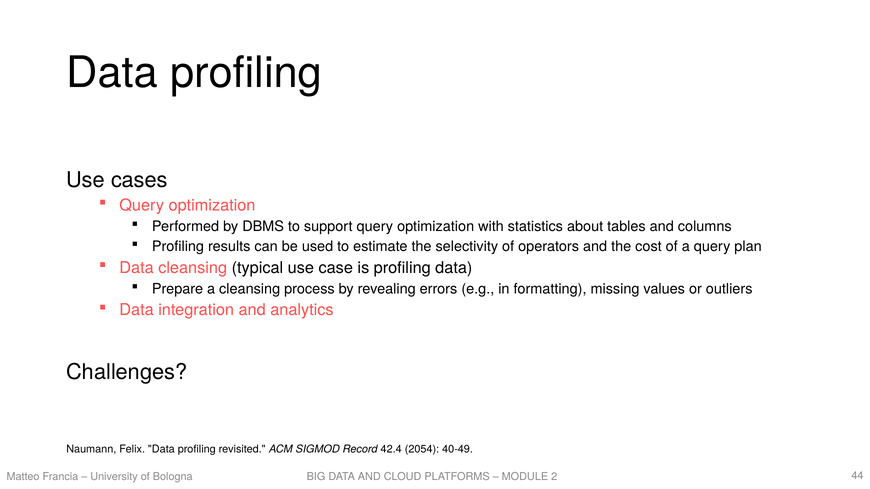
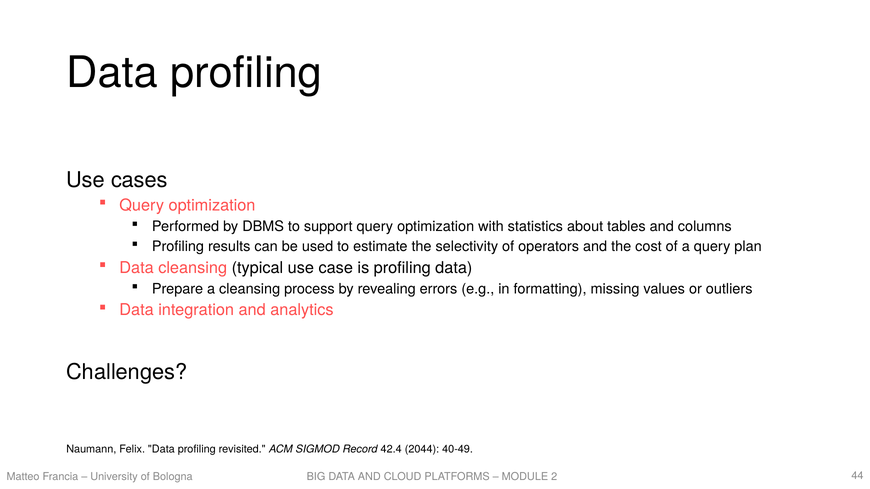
2054: 2054 -> 2044
